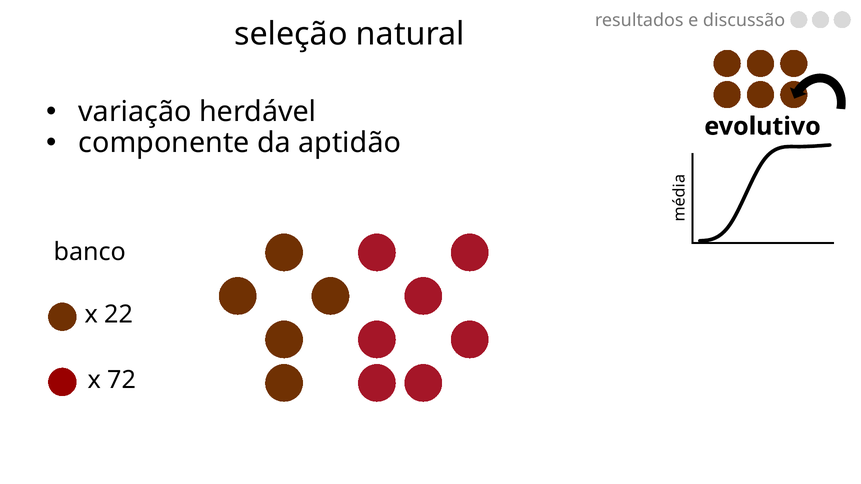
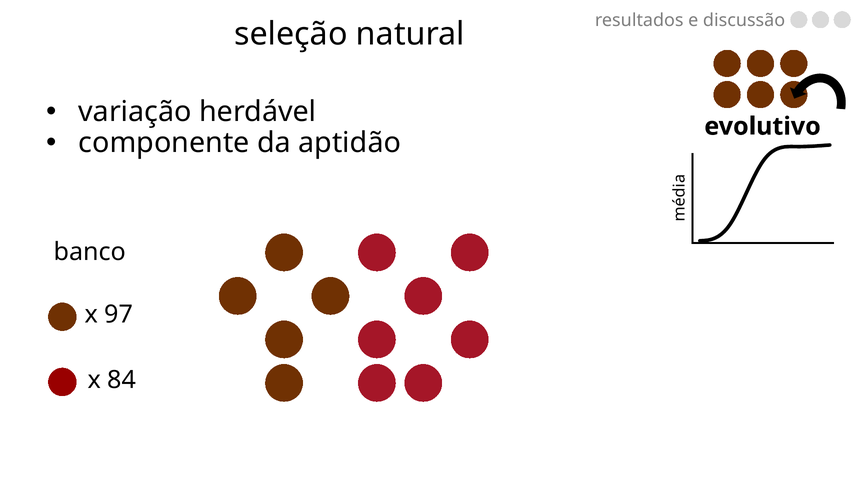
22: 22 -> 97
72: 72 -> 84
